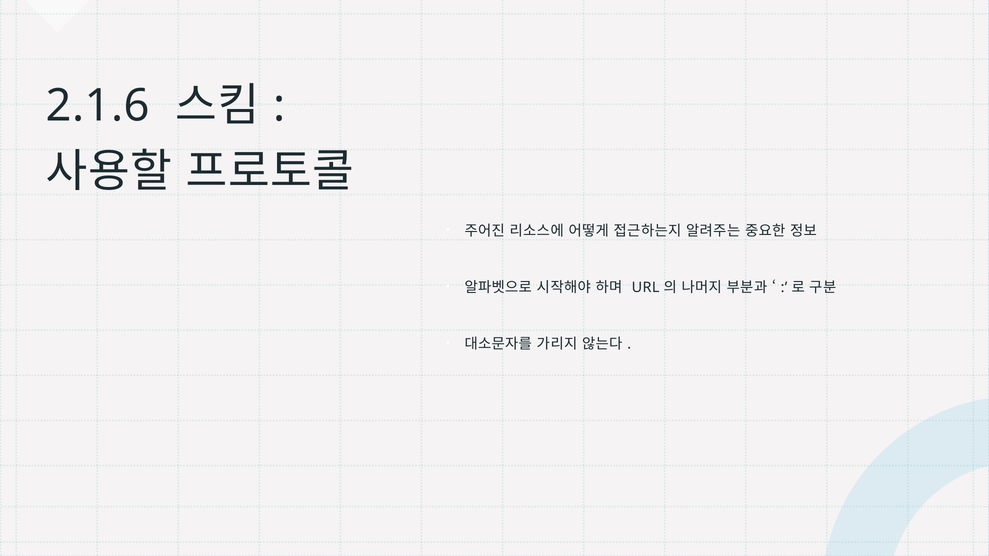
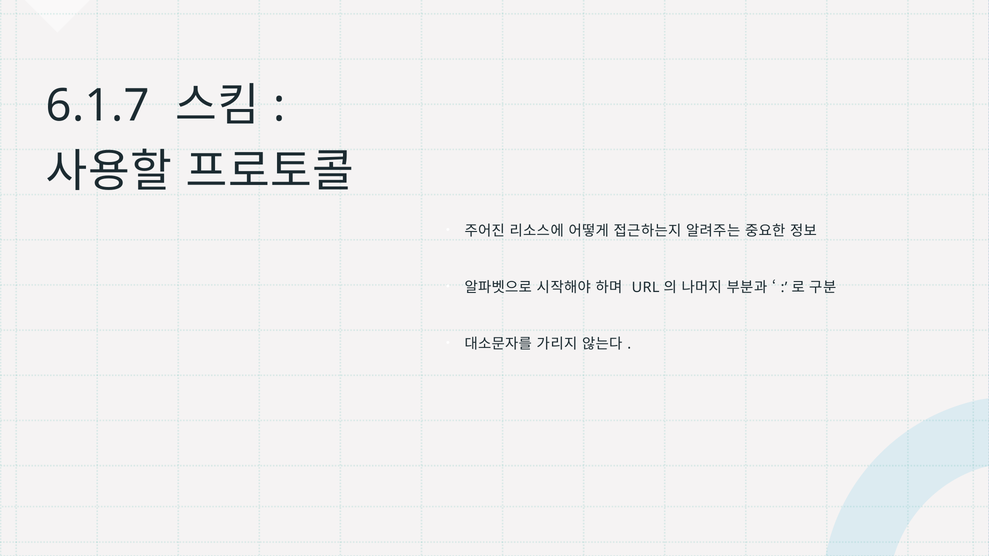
2.1.6: 2.1.6 -> 6.1.7
